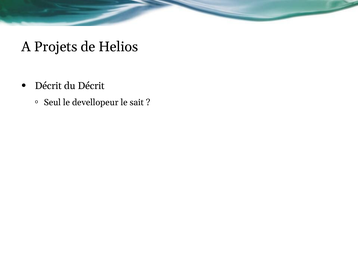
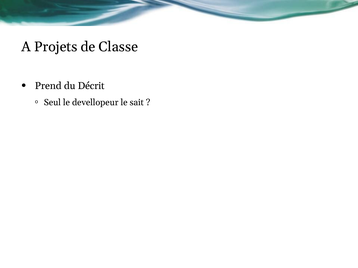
Helios: Helios -> Classe
Décrit at (48, 86): Décrit -> Prend
